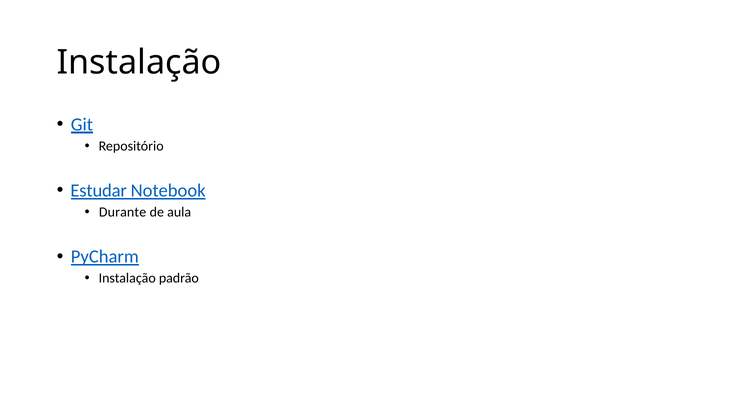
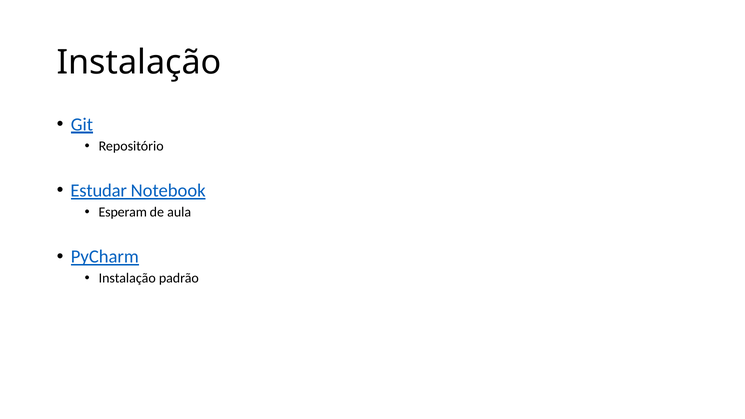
Durante: Durante -> Esperam
